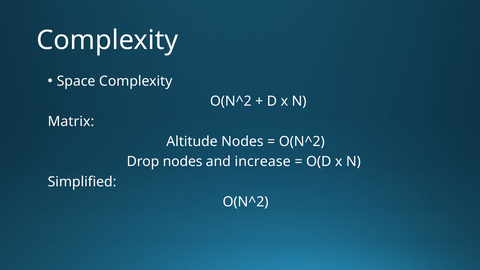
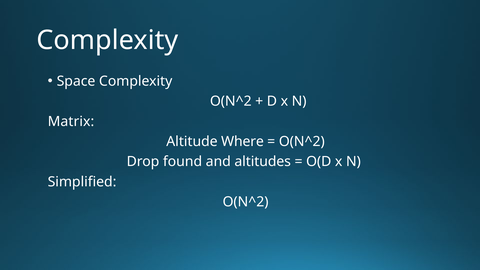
Altitude Nodes: Nodes -> Where
Drop nodes: nodes -> found
increase: increase -> altitudes
